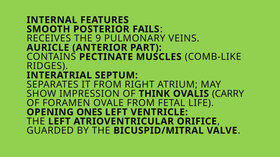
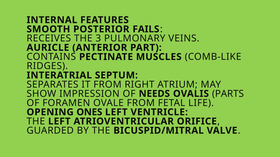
9: 9 -> 3
THINK: THINK -> NEEDS
CARRY: CARRY -> PARTS
